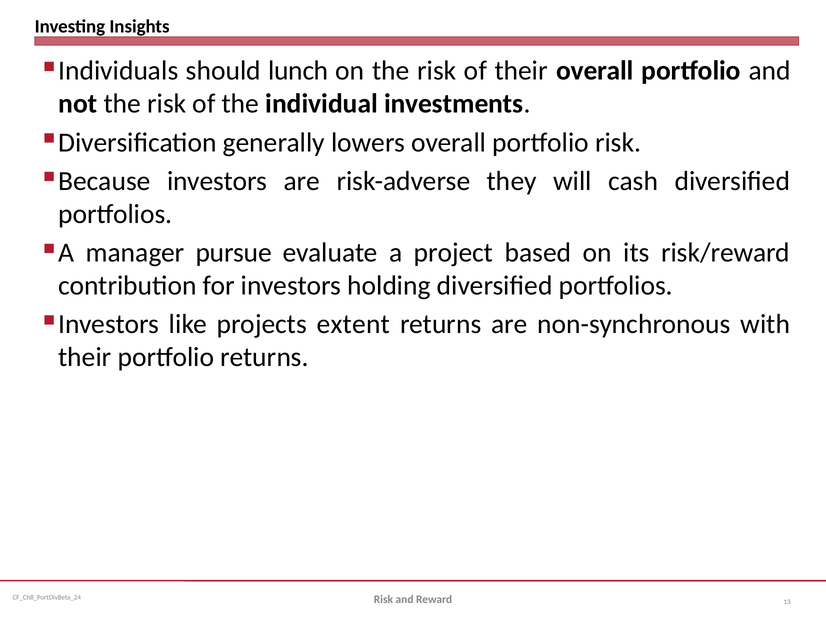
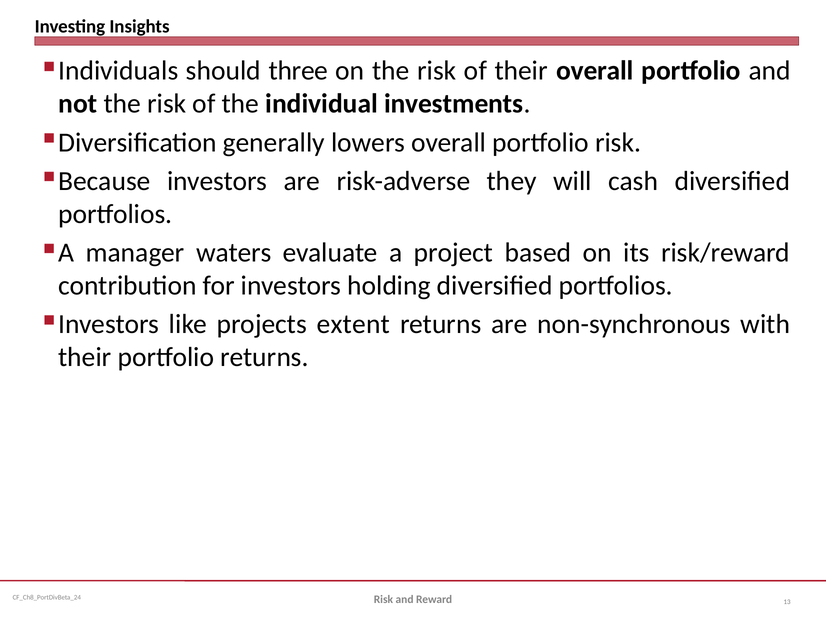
lunch: lunch -> three
pursue: pursue -> waters
